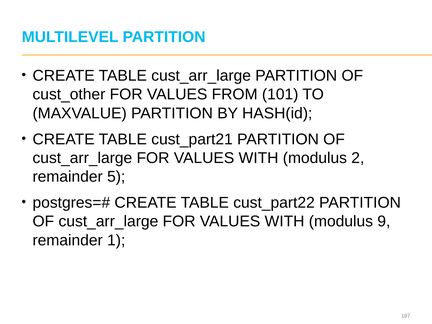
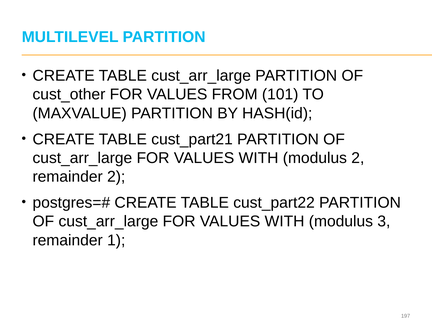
remainder 5: 5 -> 2
9: 9 -> 3
